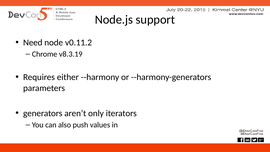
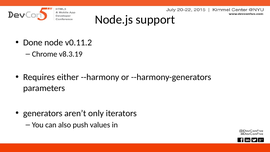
Need: Need -> Done
